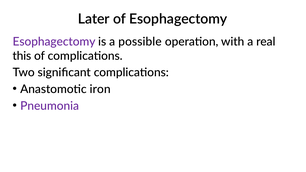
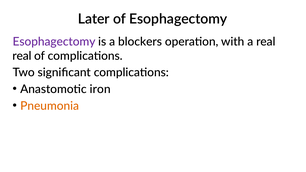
possible: possible -> blockers
this at (22, 56): this -> real
Pneumonia colour: purple -> orange
